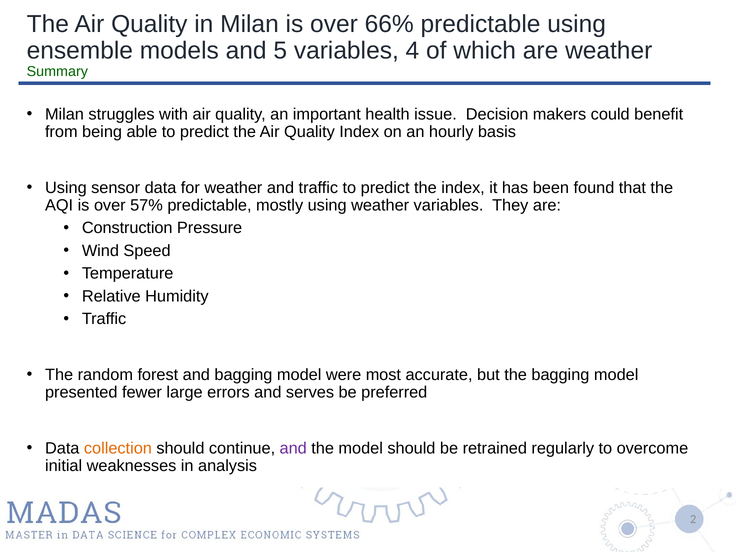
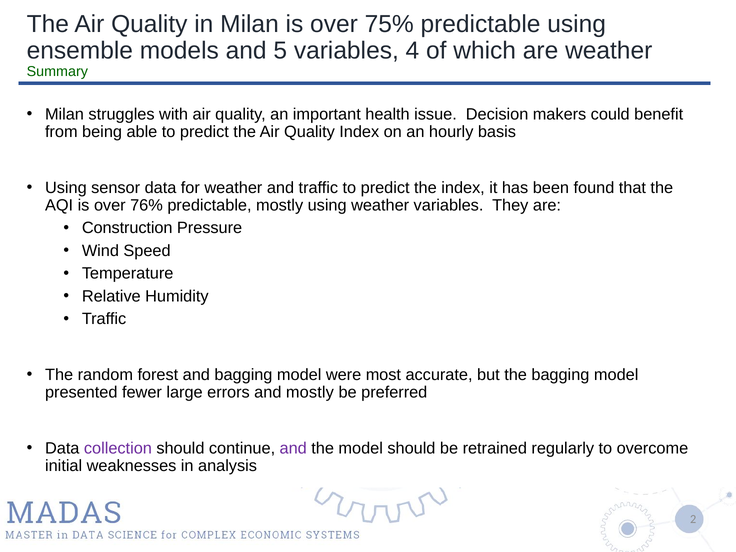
66%: 66% -> 75%
57%: 57% -> 76%
and serves: serves -> mostly
collection colour: orange -> purple
